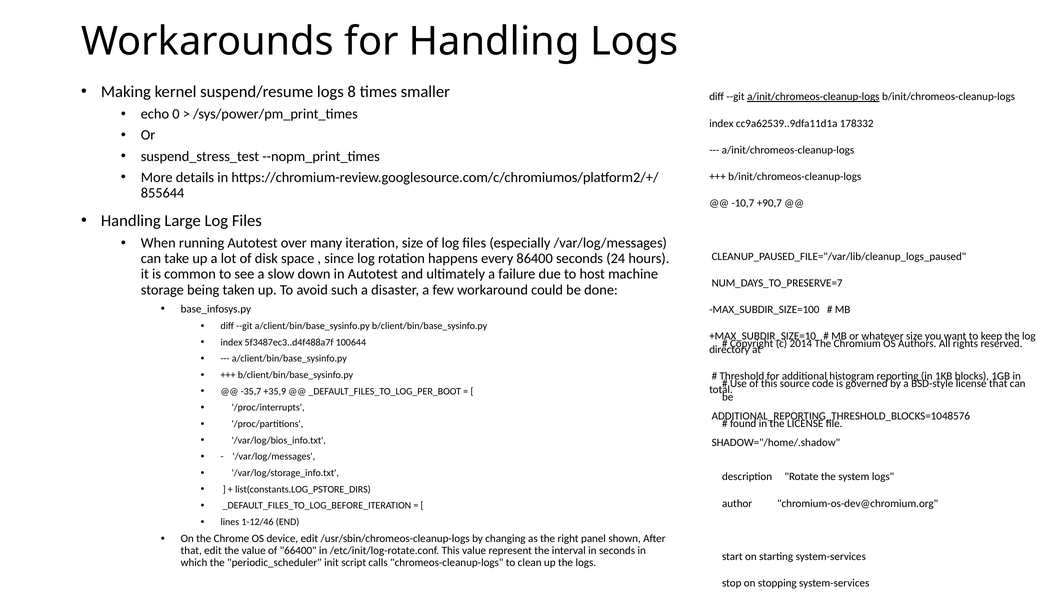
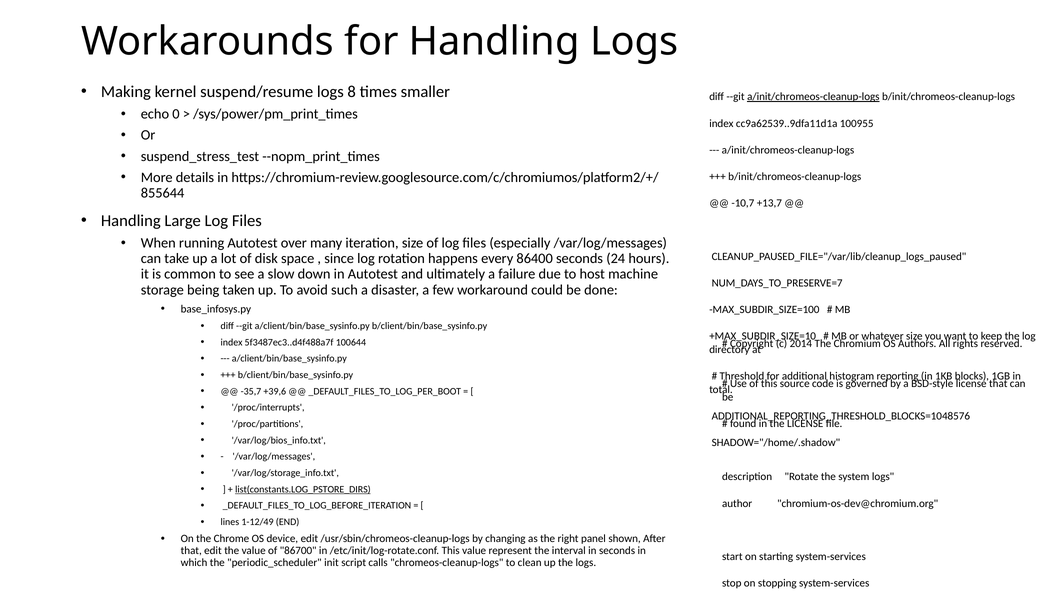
178332: 178332 -> 100955
+90,7: +90,7 -> +13,7
+35,9: +35,9 -> +39,6
list(constants.LOG_PSTORE_DIRS underline: none -> present
1-12/46: 1-12/46 -> 1-12/49
66400: 66400 -> 86700
